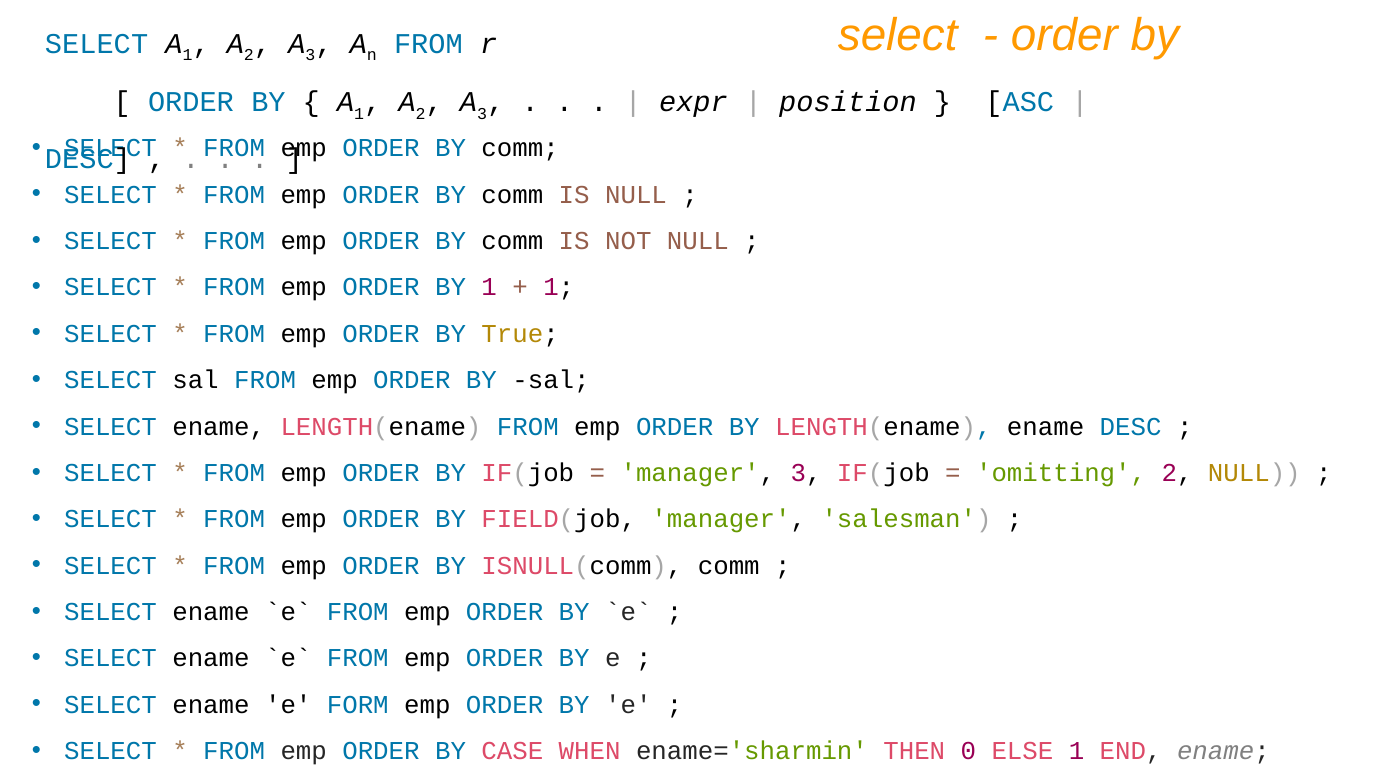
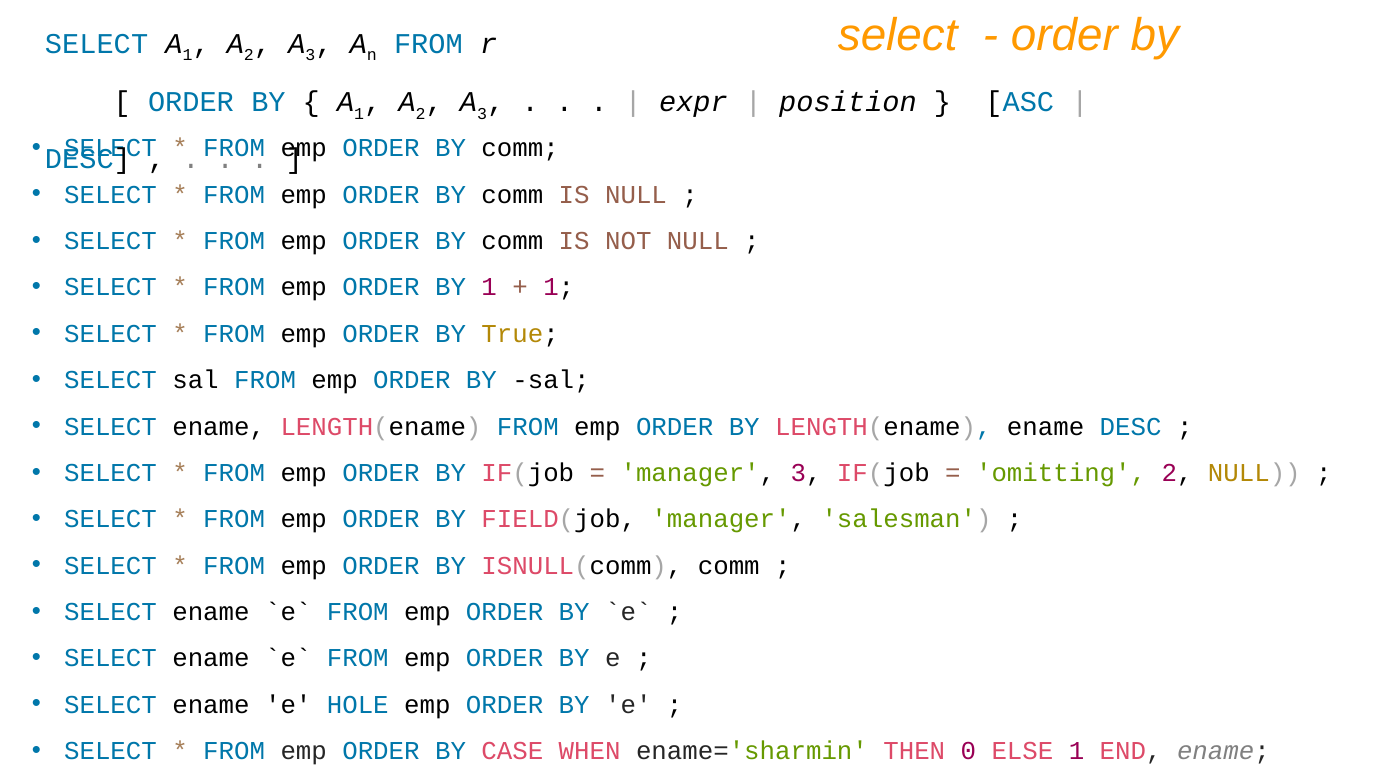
FORM: FORM -> HOLE
